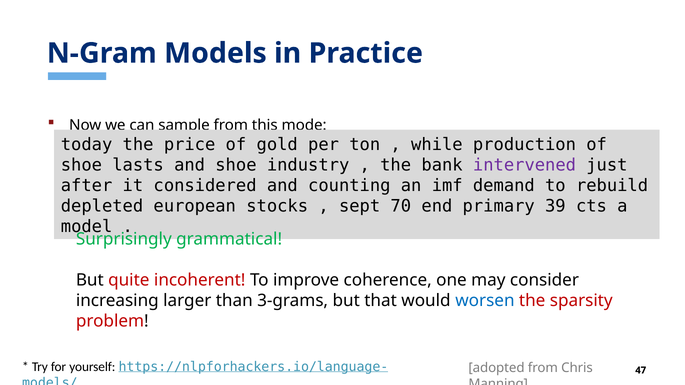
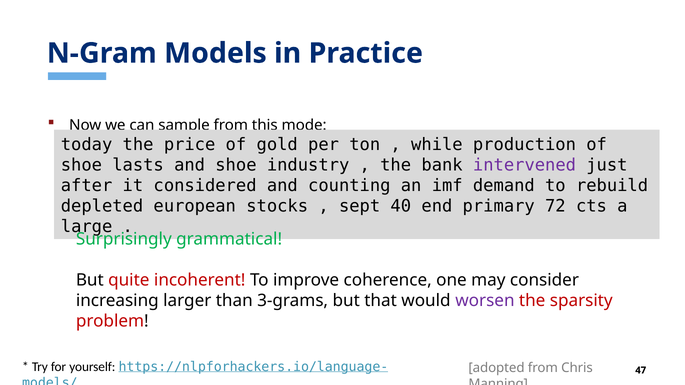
70: 70 -> 40
39: 39 -> 72
model: model -> large
worsen colour: blue -> purple
